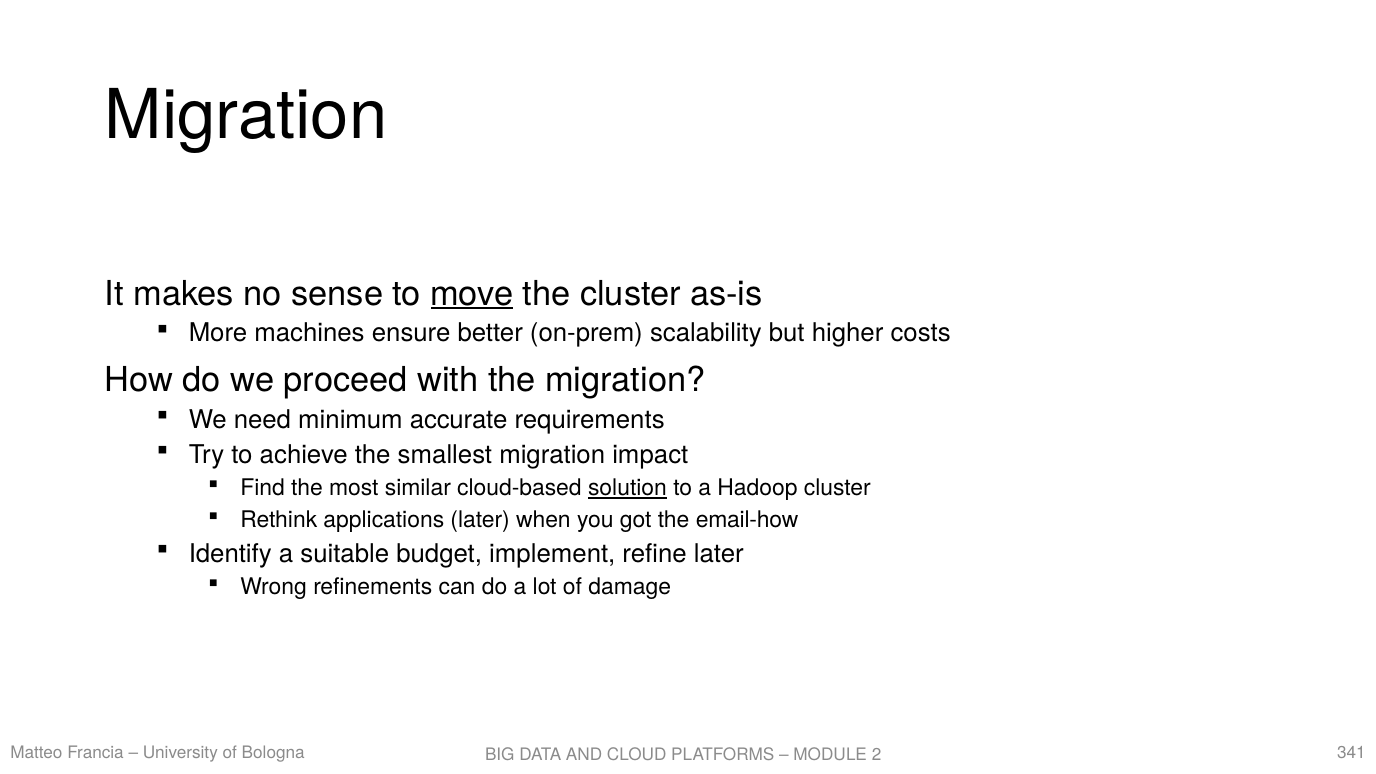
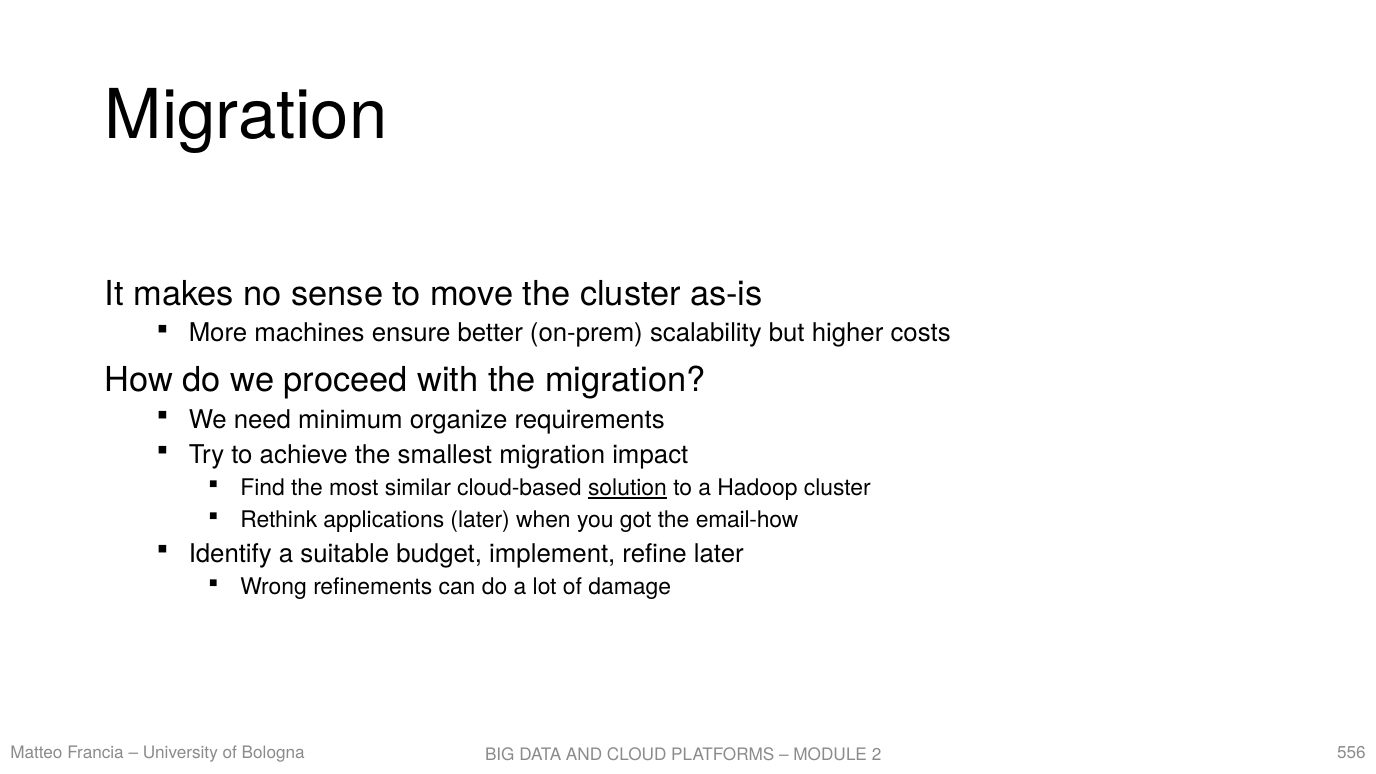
move underline: present -> none
accurate: accurate -> organize
341: 341 -> 556
